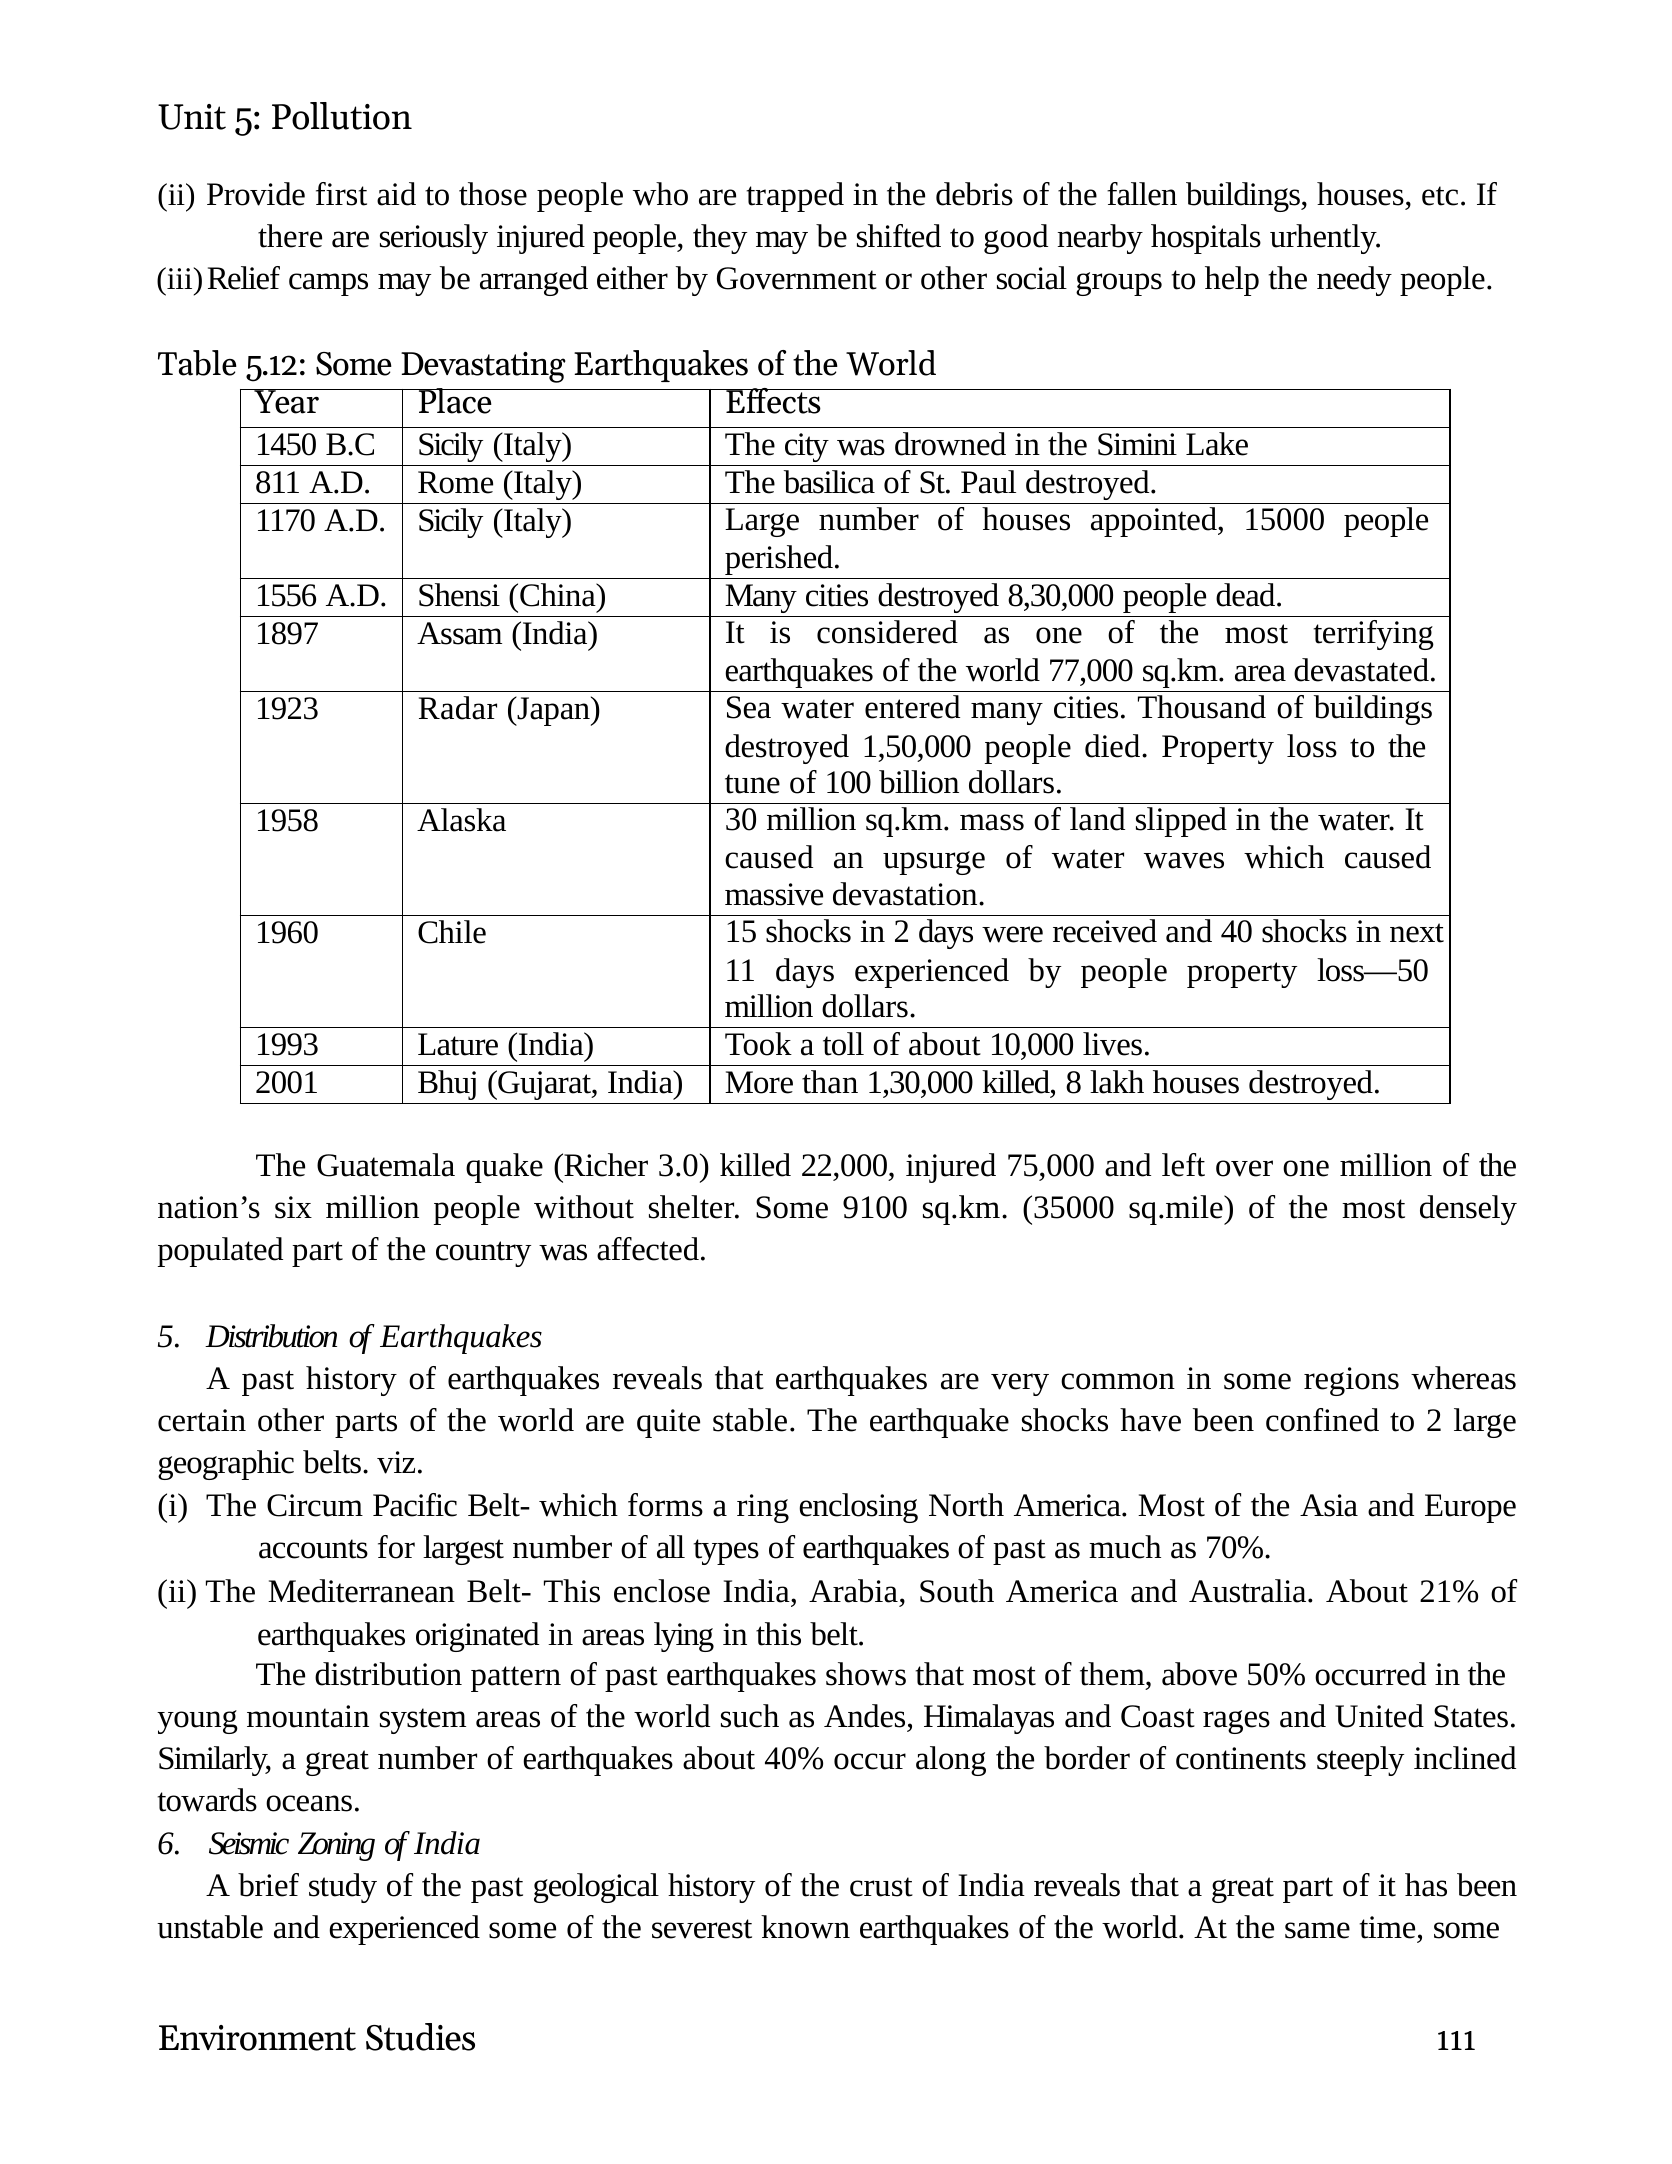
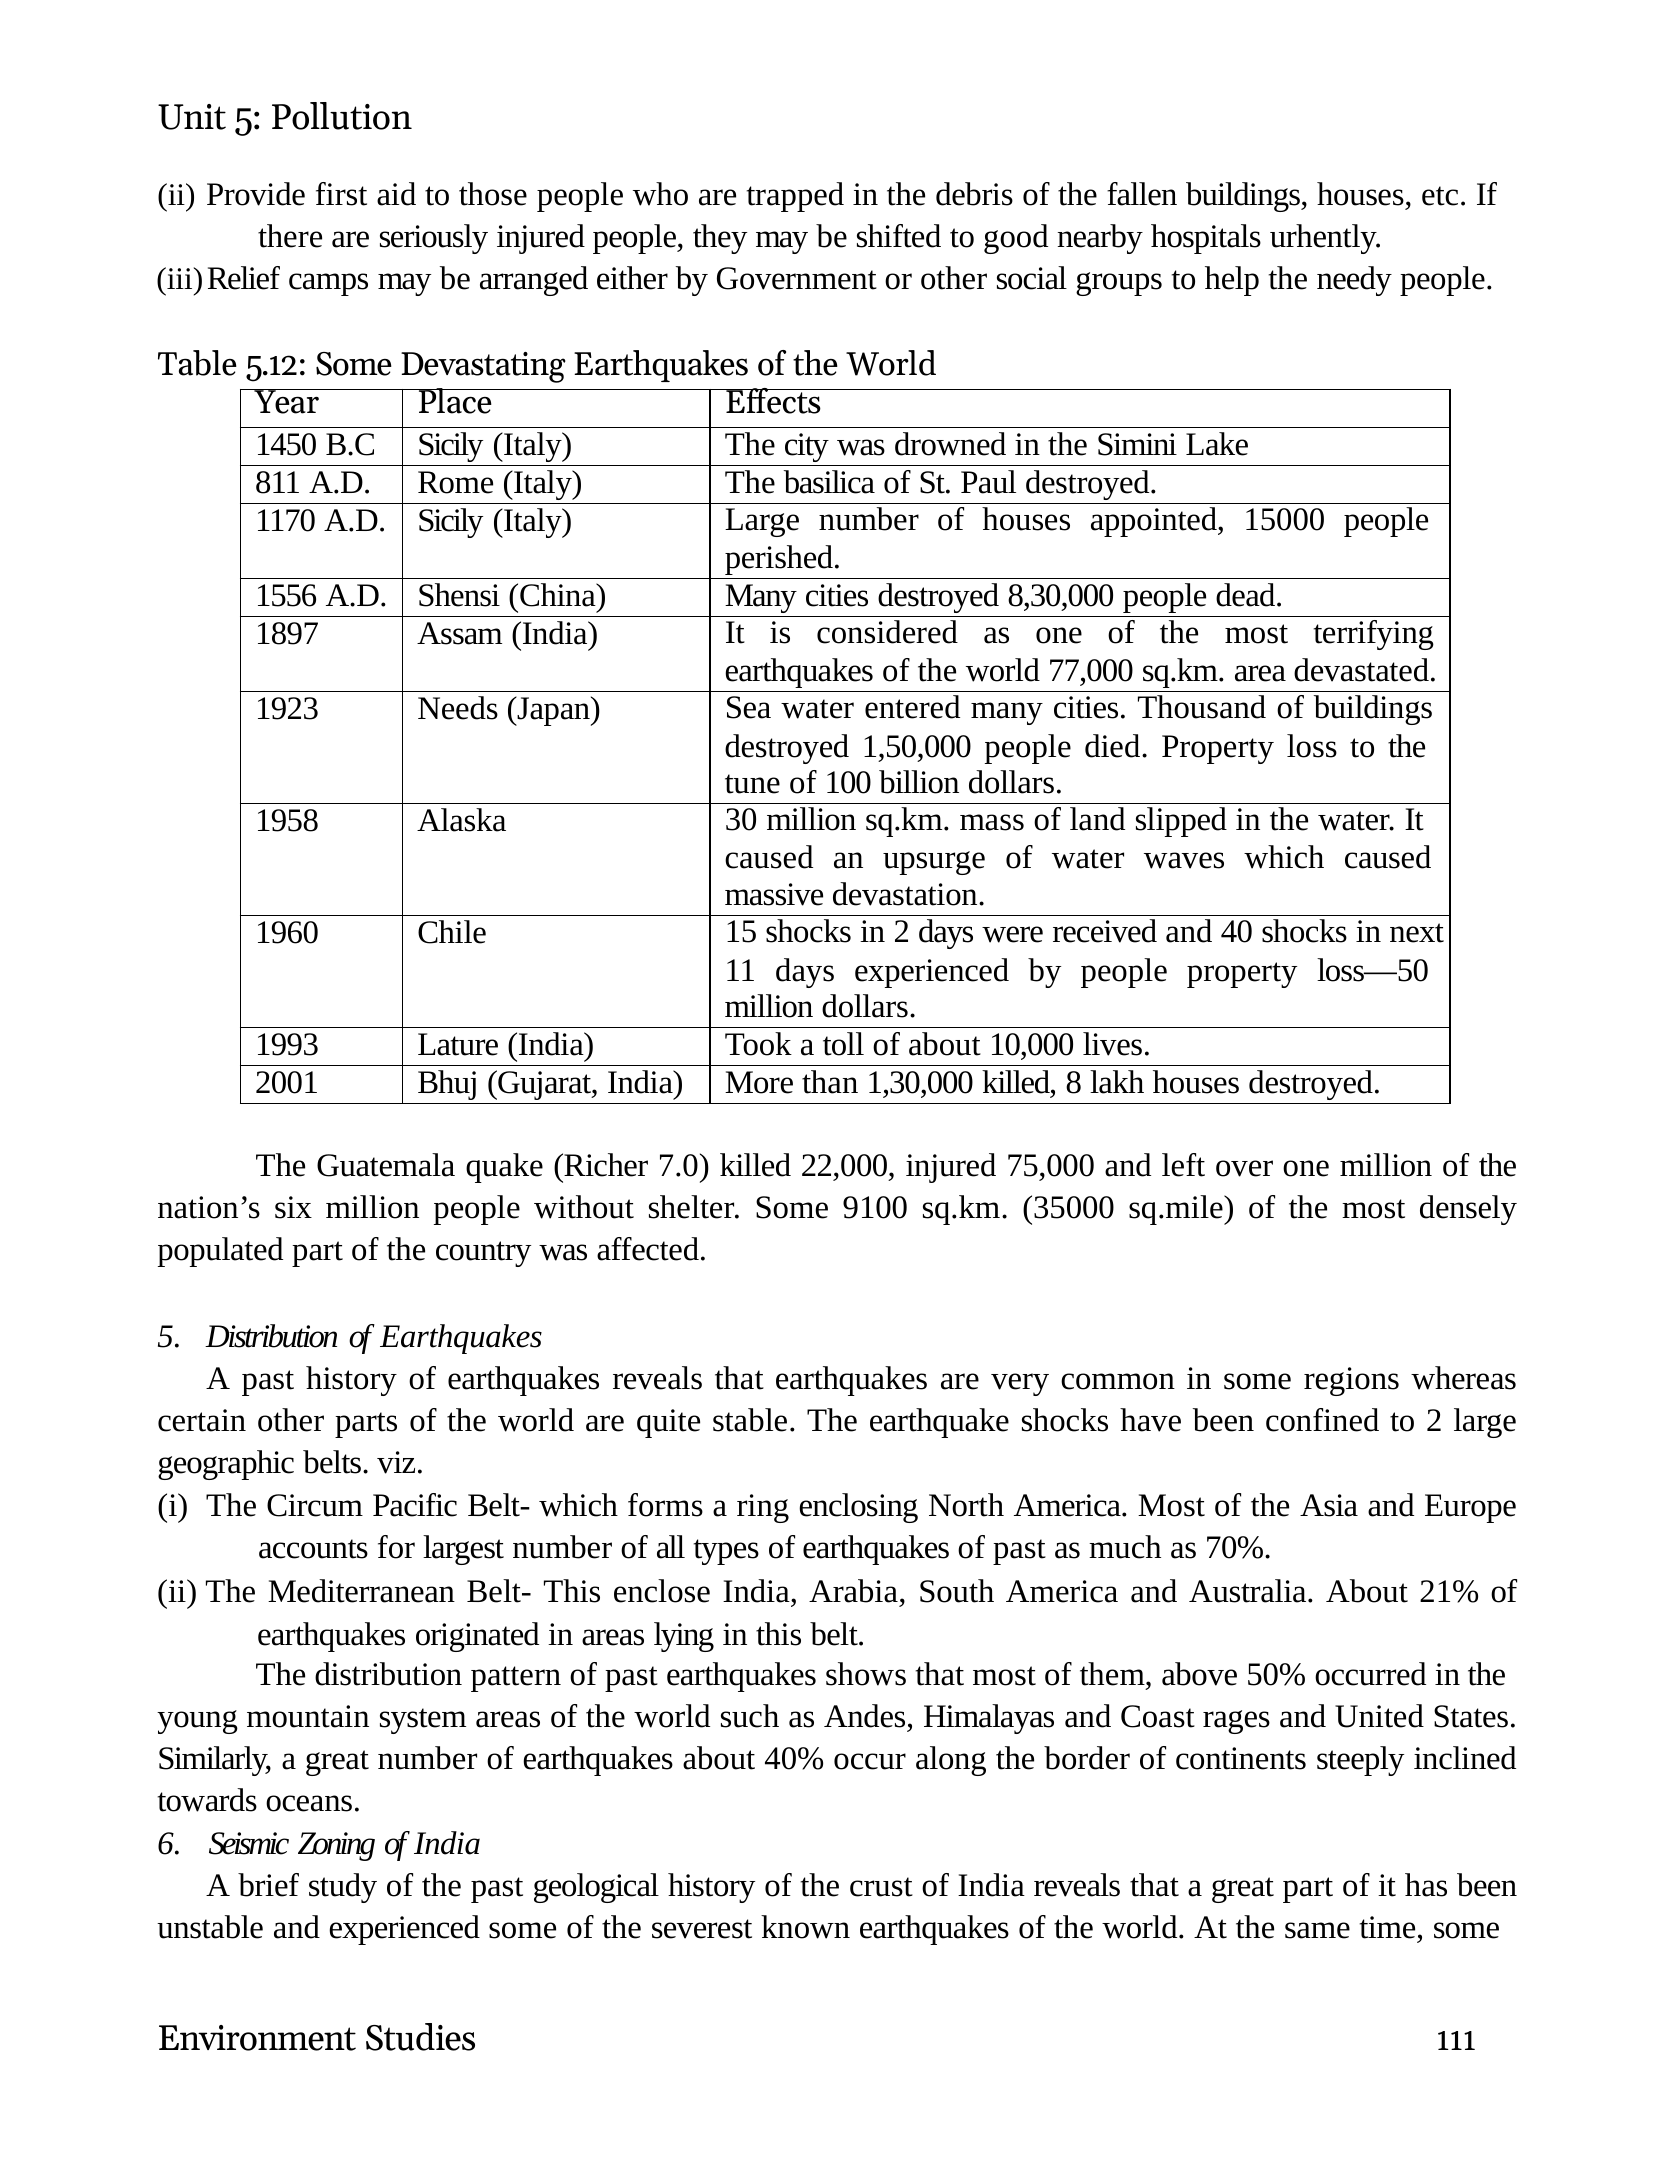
Radar: Radar -> Needs
3.0: 3.0 -> 7.0
